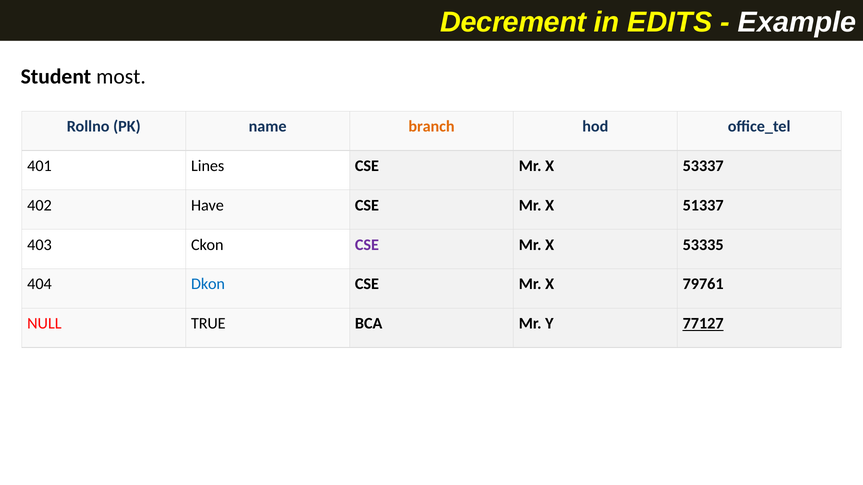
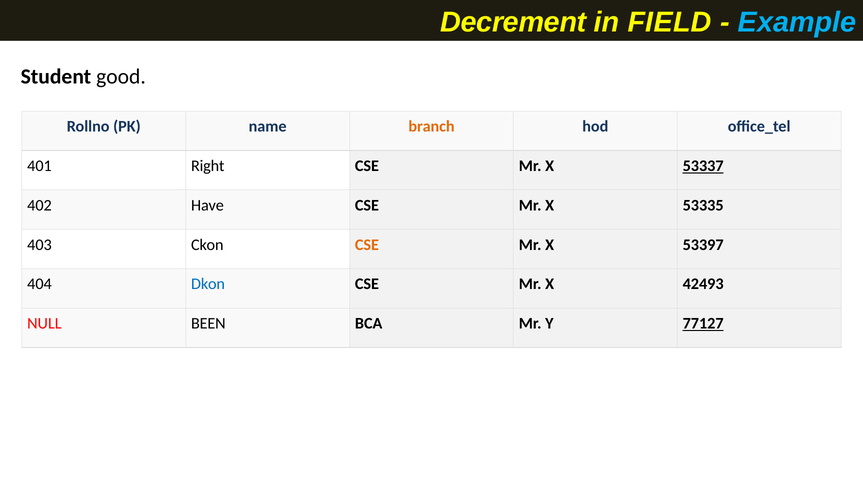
EDITS: EDITS -> FIELD
Example colour: white -> light blue
most: most -> good
Lines: Lines -> Right
53337 underline: none -> present
51337: 51337 -> 53335
CSE at (367, 245) colour: purple -> orange
53335: 53335 -> 53397
79761: 79761 -> 42493
TRUE: TRUE -> BEEN
